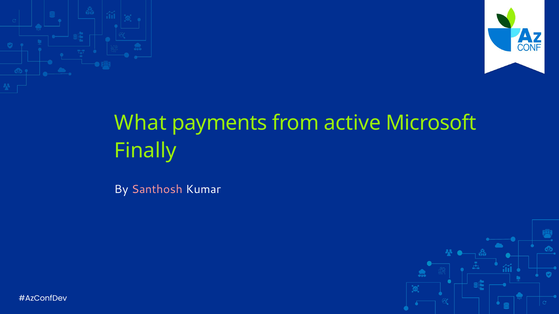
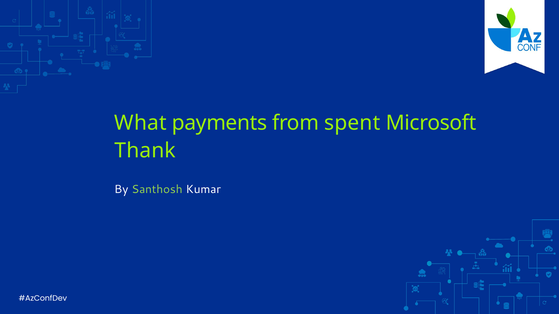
active: active -> spent
Finally: Finally -> Thank
Santhosh colour: pink -> light green
